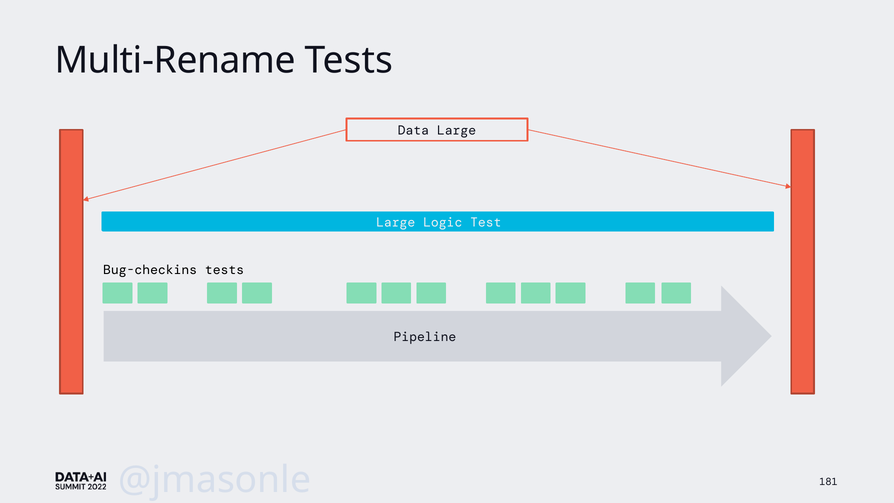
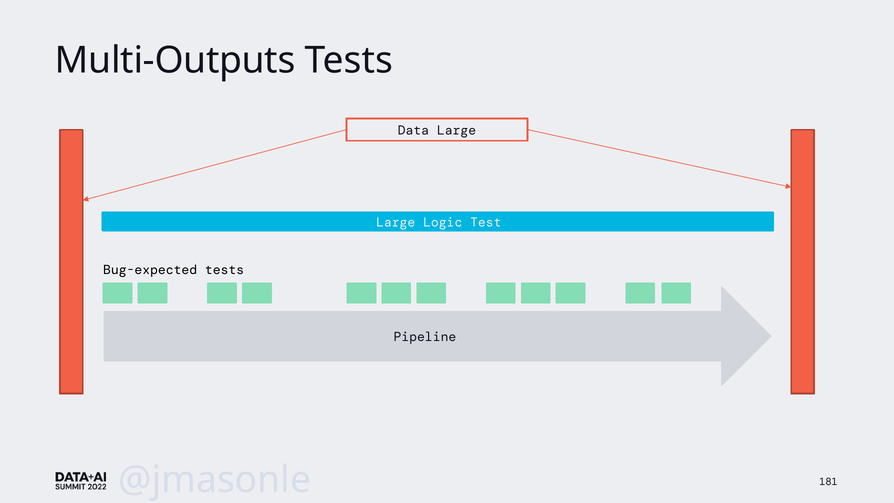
Multi-Rename: Multi-Rename -> Multi-Outputs
Bug-checkins: Bug-checkins -> Bug-expected
